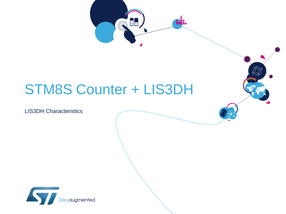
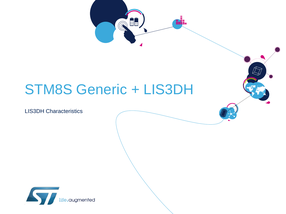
Counter: Counter -> Generic
